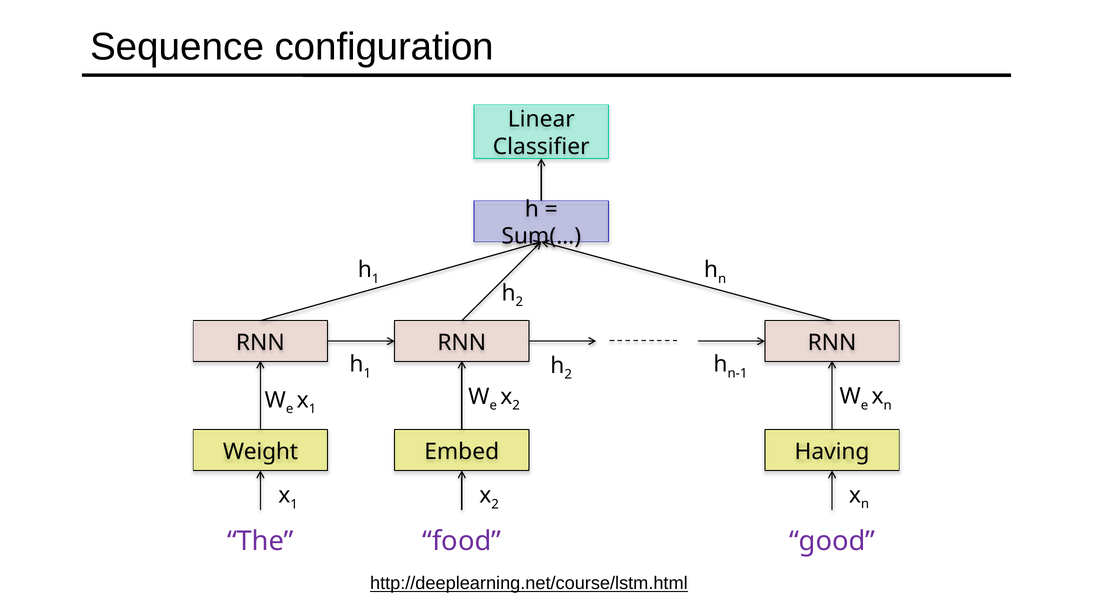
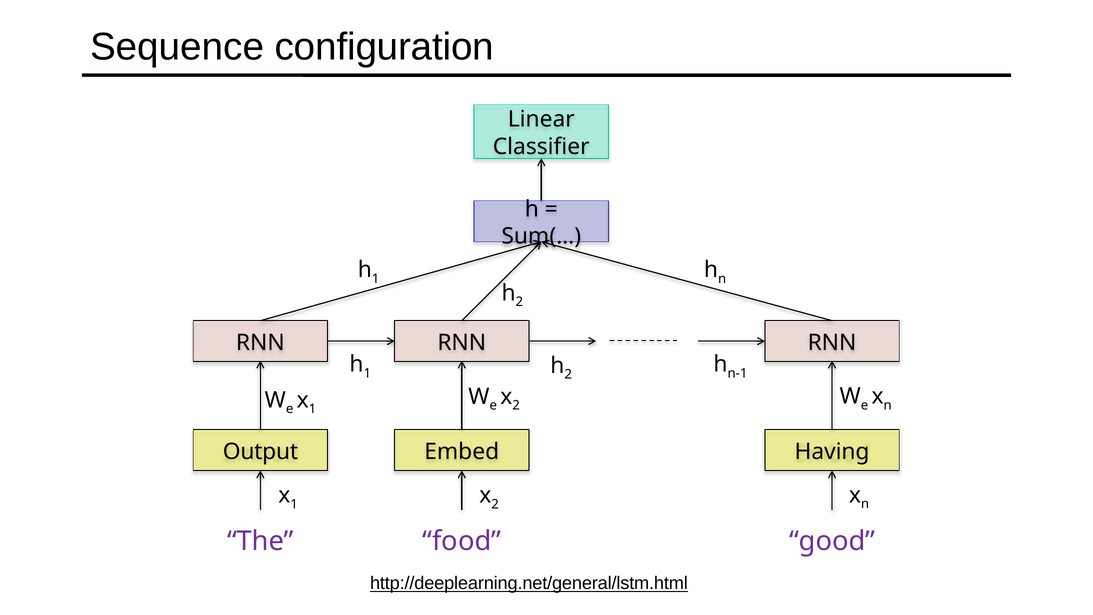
Weight: Weight -> Output
http://deeplearning.net/course/lstm.html: http://deeplearning.net/course/lstm.html -> http://deeplearning.net/general/lstm.html
